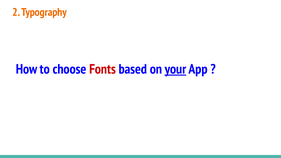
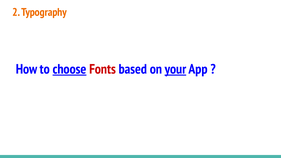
choose underline: none -> present
